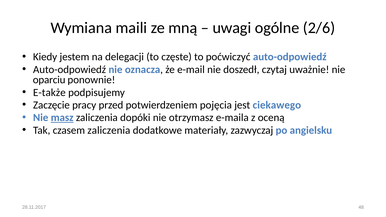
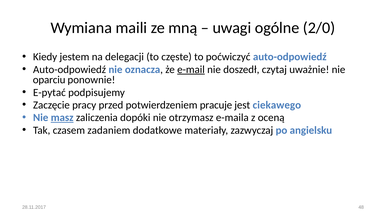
2/6: 2/6 -> 2/0
e-mail underline: none -> present
E-także: E-także -> E-pytać
pojęcia: pojęcia -> pracuje
czasem zaliczenia: zaliczenia -> zadaniem
